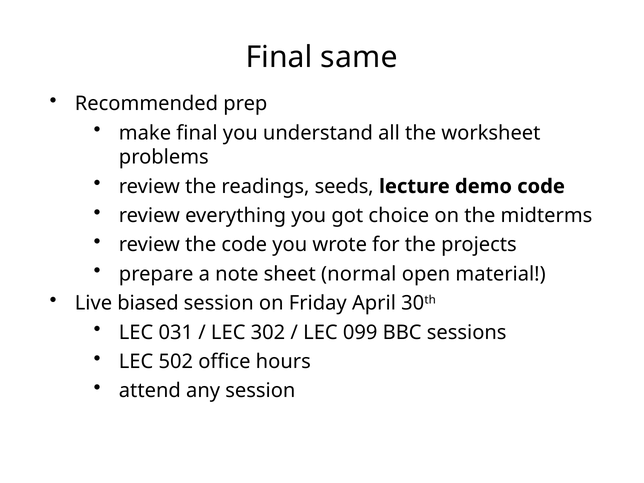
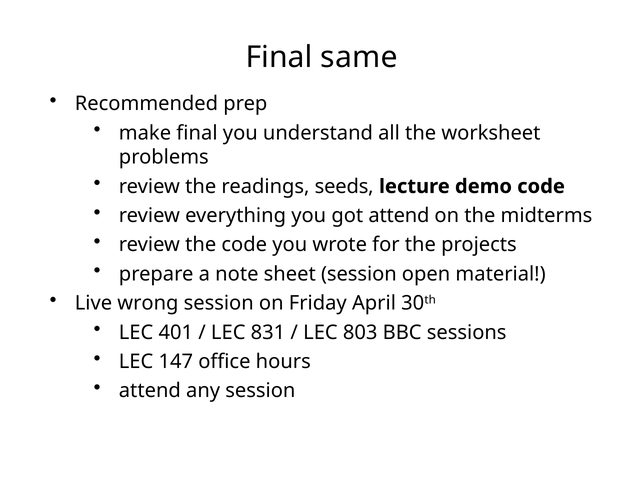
got choice: choice -> attend
sheet normal: normal -> session
biased: biased -> wrong
031: 031 -> 401
302: 302 -> 831
099: 099 -> 803
502: 502 -> 147
